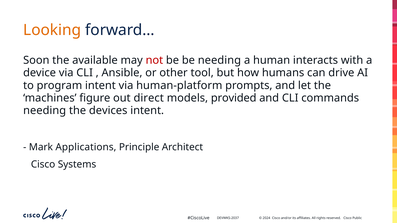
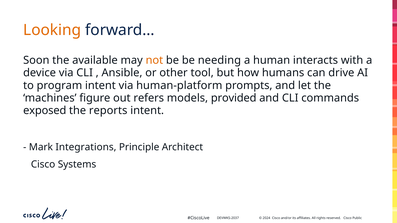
not colour: red -> orange
direct: direct -> refers
needing at (45, 111): needing -> exposed
devices: devices -> reports
Applications: Applications -> Integrations
